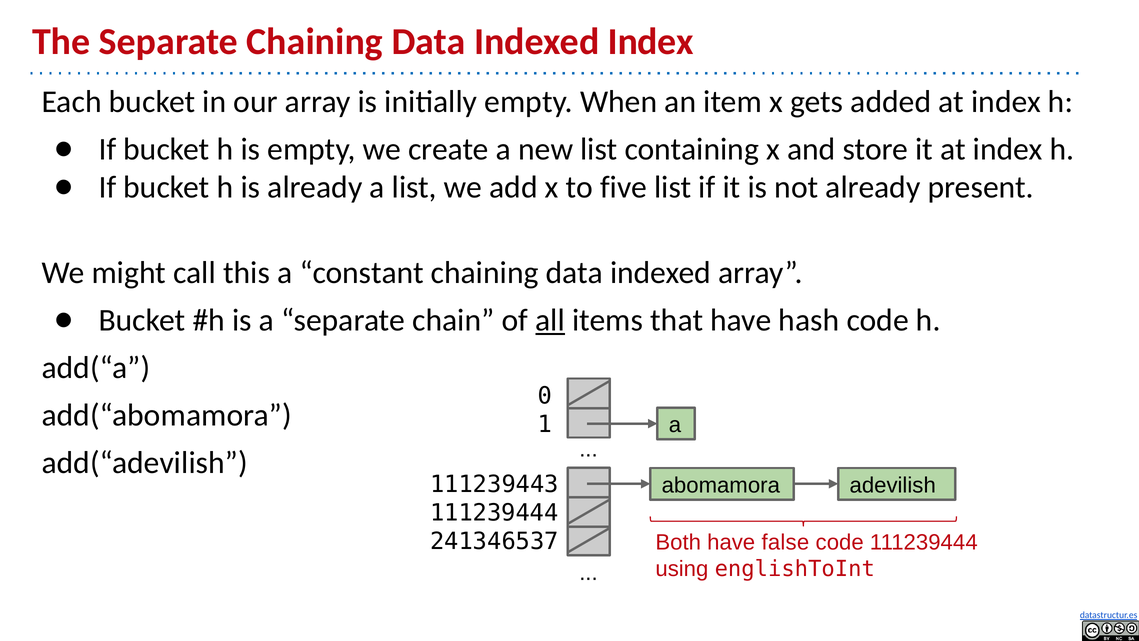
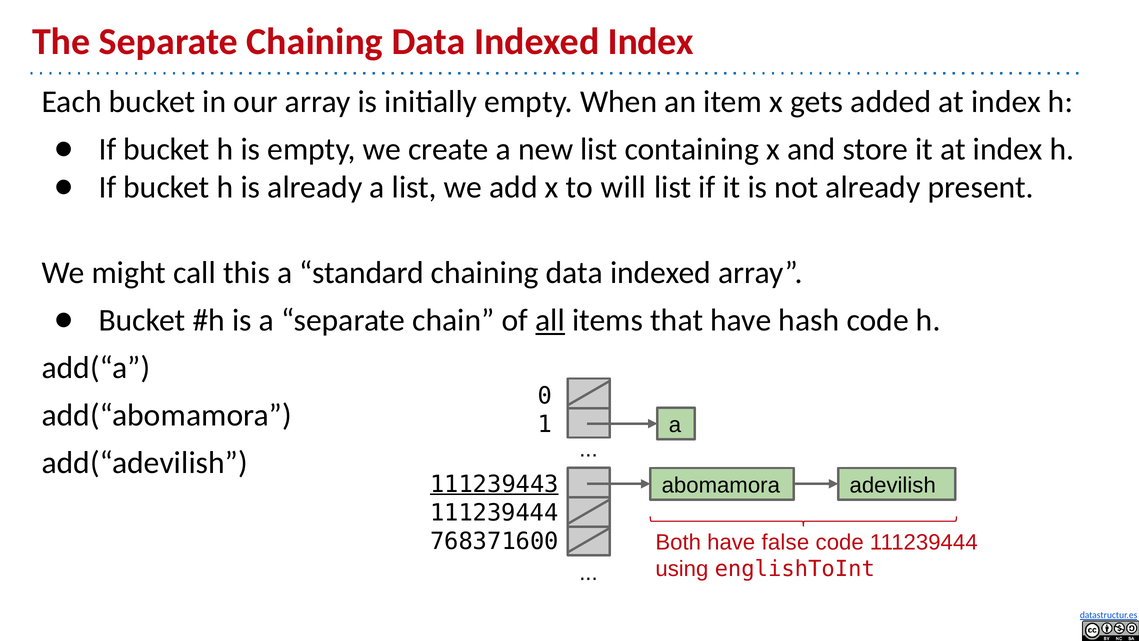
five: five -> will
constant: constant -> standard
111239443 underline: none -> present
241346537: 241346537 -> 768371600
